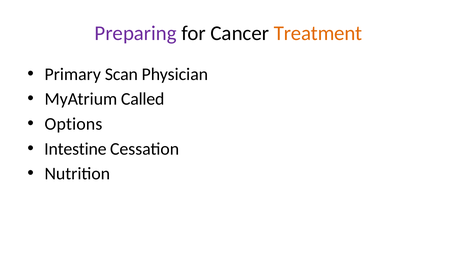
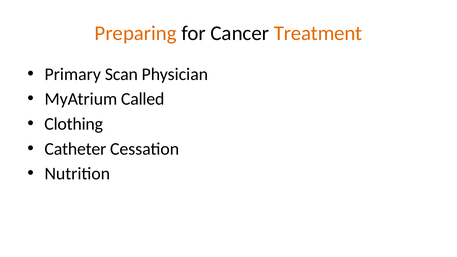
Preparing colour: purple -> orange
Options: Options -> Clothing
Intestine: Intestine -> Catheter
